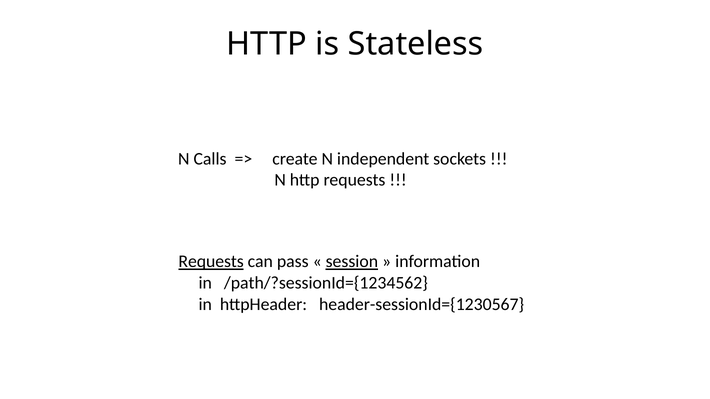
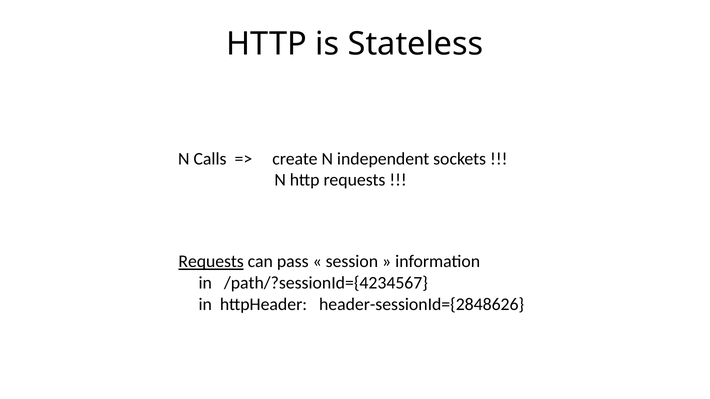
session underline: present -> none
/path/?sessionId={1234562: /path/?sessionId={1234562 -> /path/?sessionId={4234567
header-sessionId={1230567: header-sessionId={1230567 -> header-sessionId={2848626
